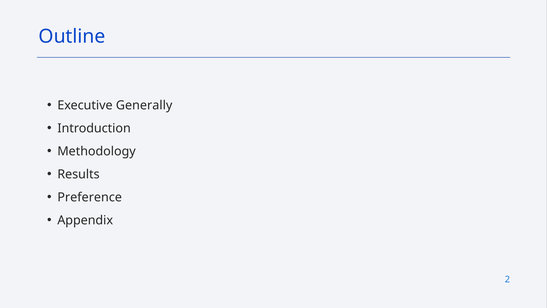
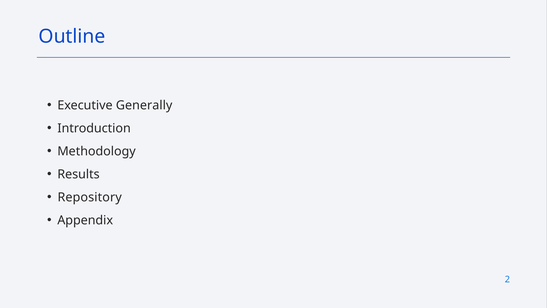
Preference: Preference -> Repository
